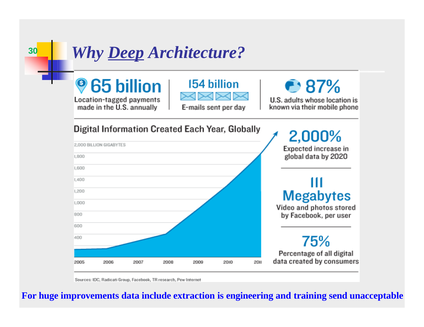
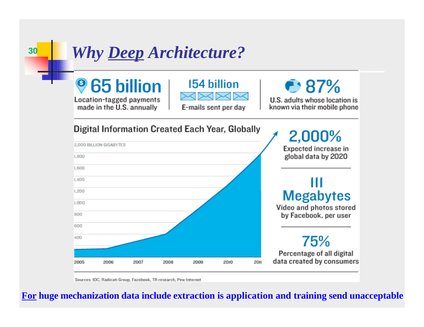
For underline: none -> present
improvements: improvements -> mechanization
engineering: engineering -> application
